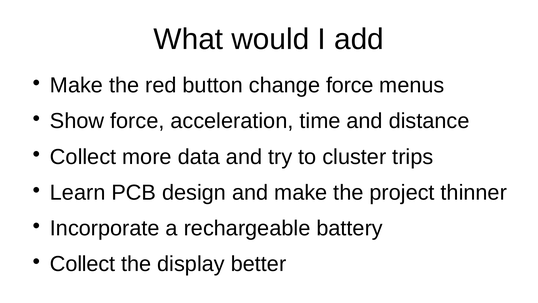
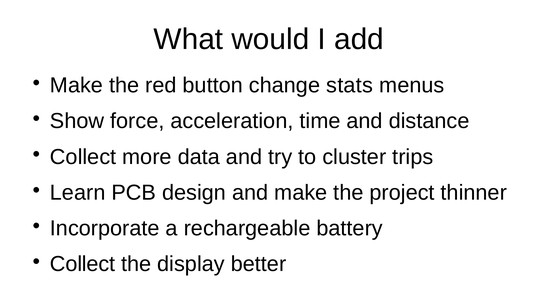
change force: force -> stats
